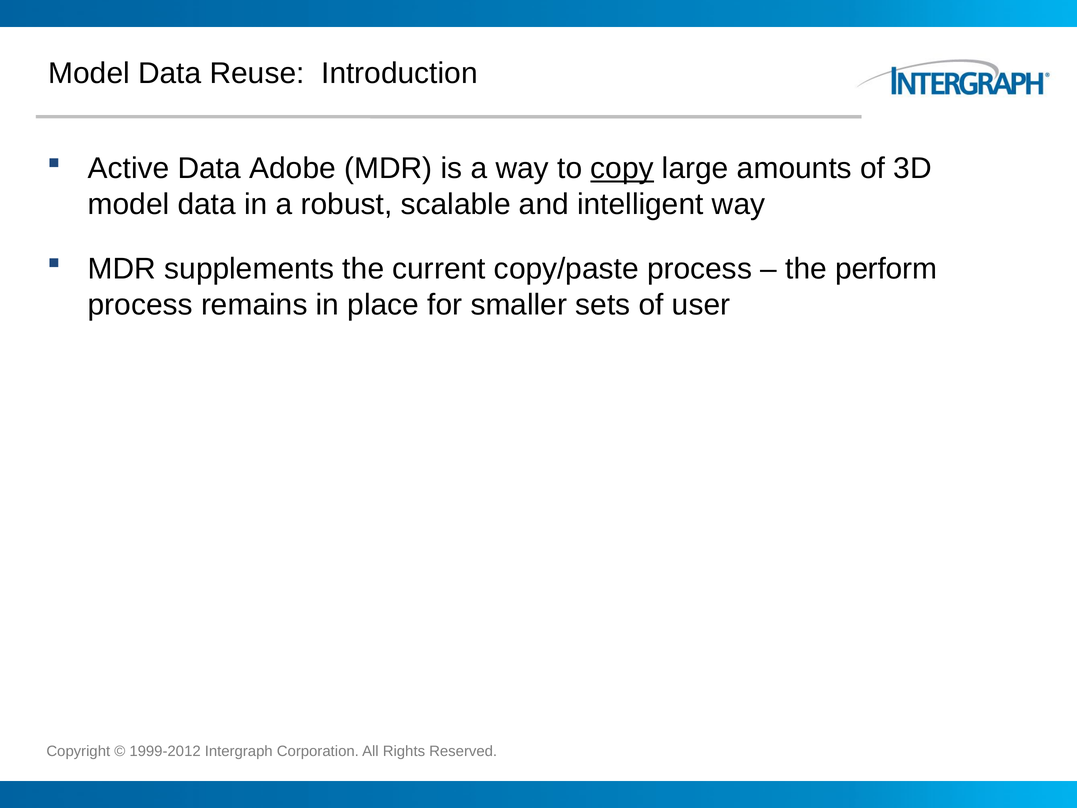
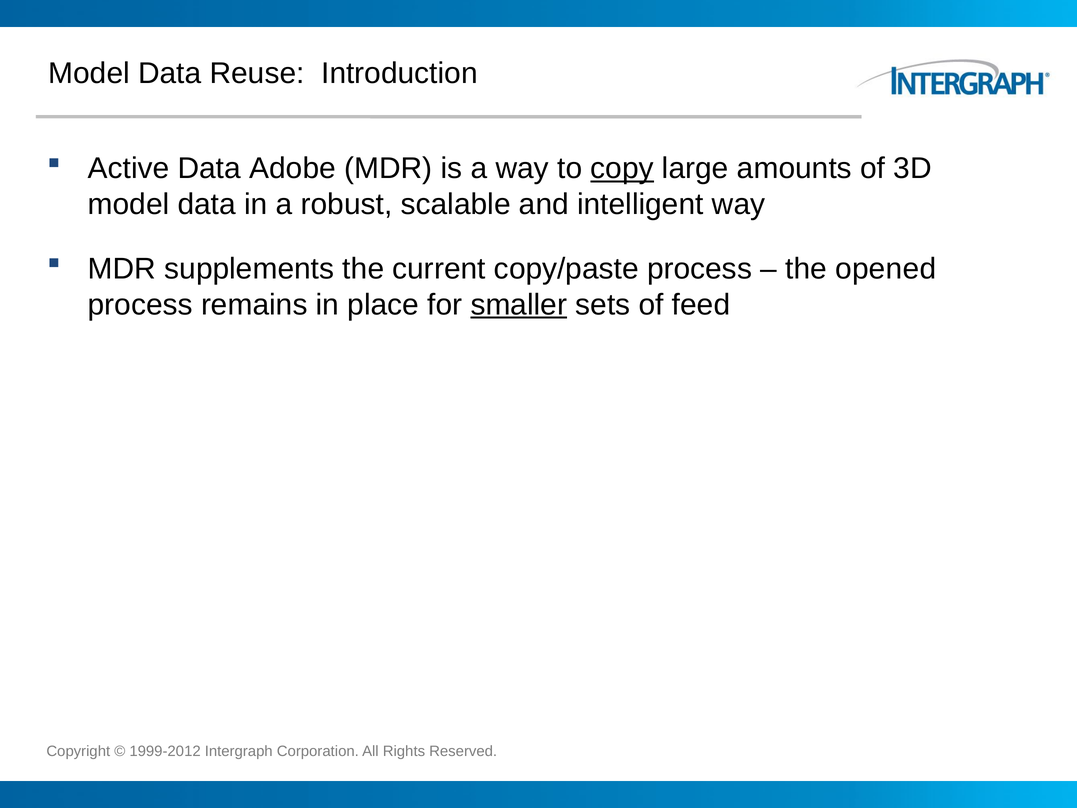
perform: perform -> opened
smaller underline: none -> present
user: user -> feed
